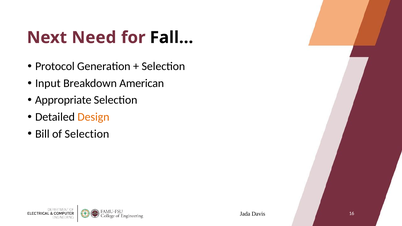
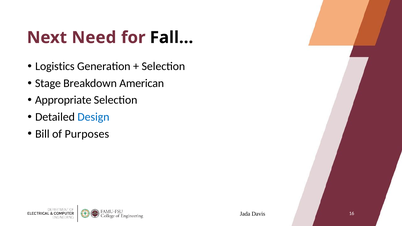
Protocol: Protocol -> Logistics
Input: Input -> Stage
Design colour: orange -> blue
of Selection: Selection -> Purposes
